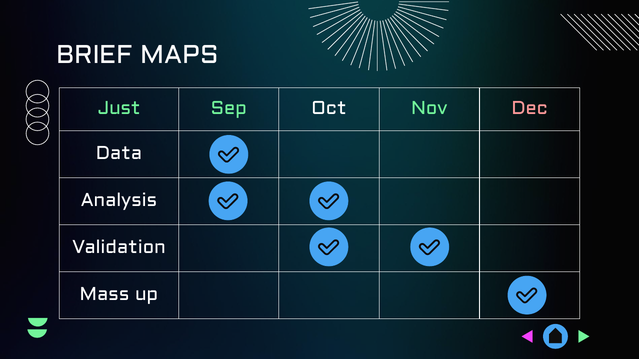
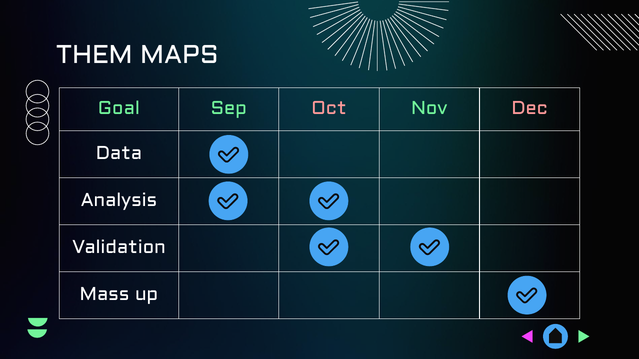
BRIEF: BRIEF -> THEM
Just: Just -> Goal
Oct colour: white -> pink
